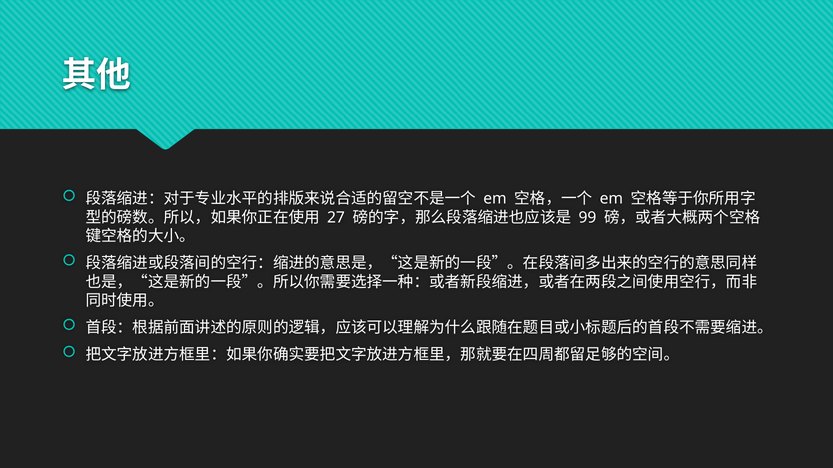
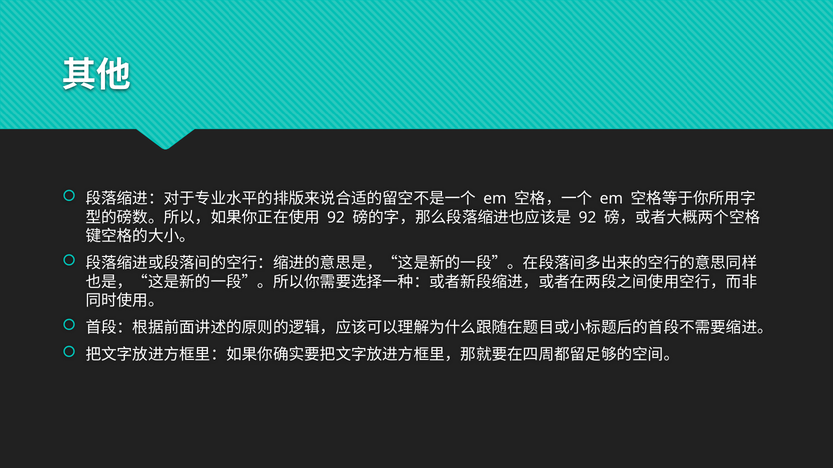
27 at (336, 218): 27 -> 92
99 at (587, 218): 99 -> 92
